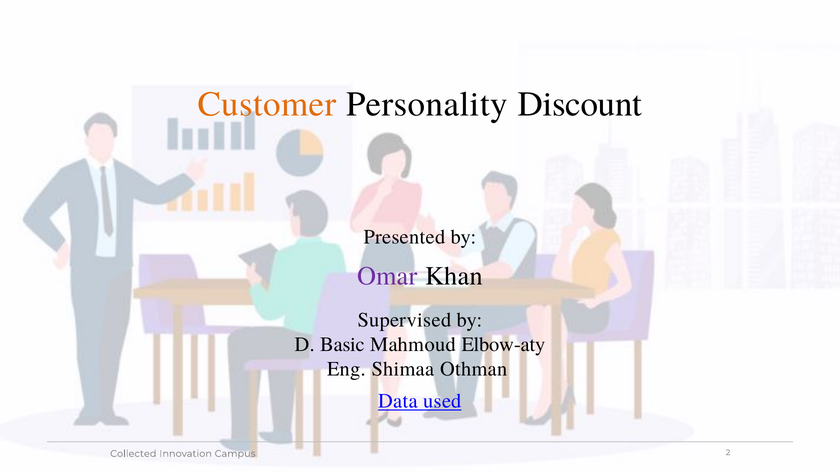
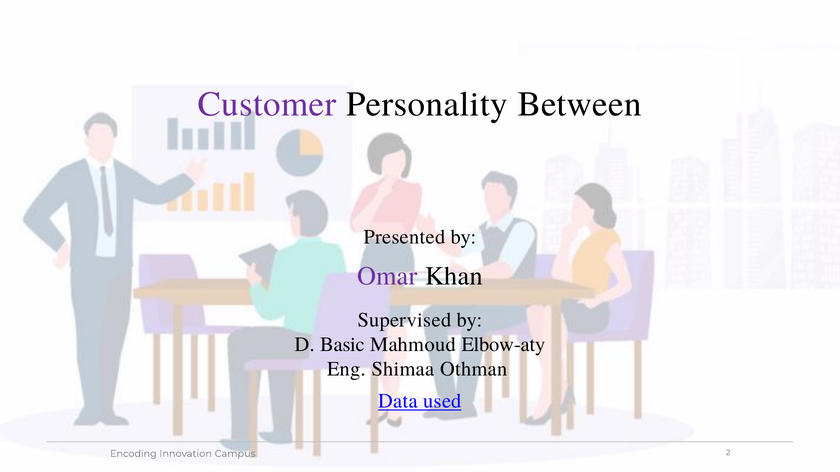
Customer colour: orange -> purple
Discount: Discount -> Between
Collected: Collected -> Encoding
